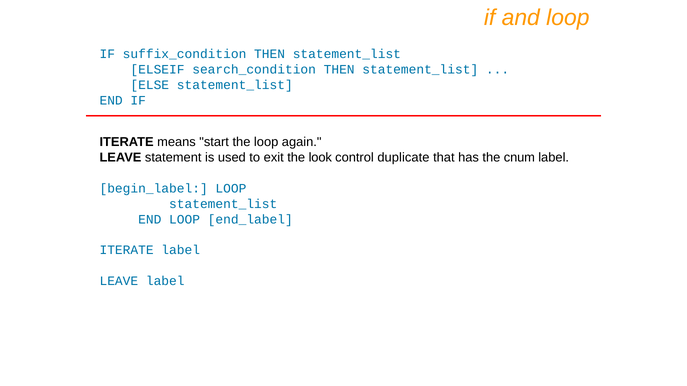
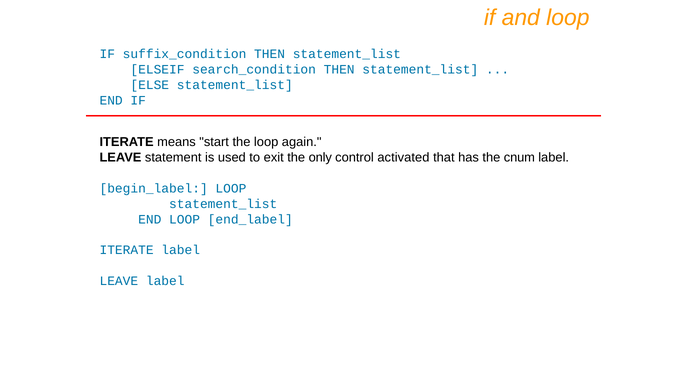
look: look -> only
duplicate: duplicate -> activated
